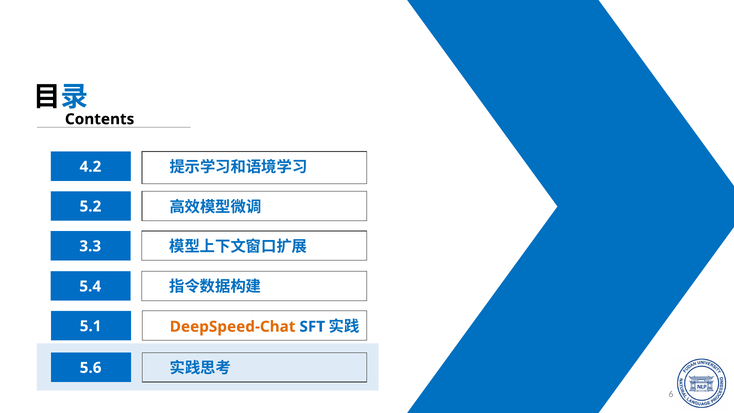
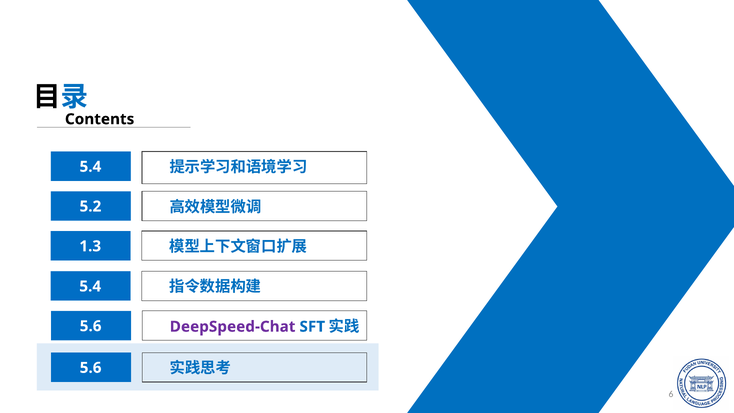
4.2 at (90, 167): 4.2 -> 5.4
3.3: 3.3 -> 1.3
5.1 at (91, 326): 5.1 -> 5.6
DeepSpeed-Chat colour: orange -> purple
